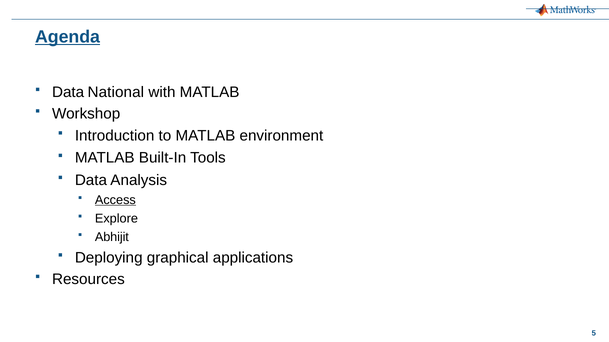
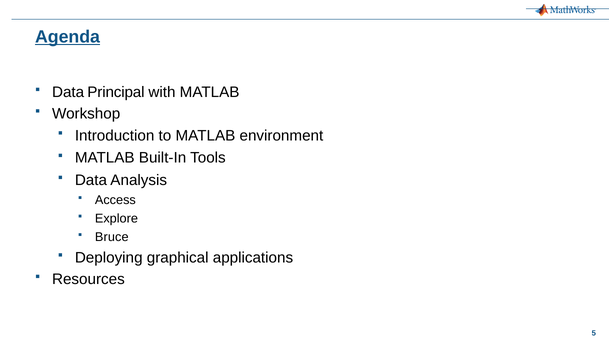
National: National -> Principal
Access underline: present -> none
Abhijit: Abhijit -> Bruce
